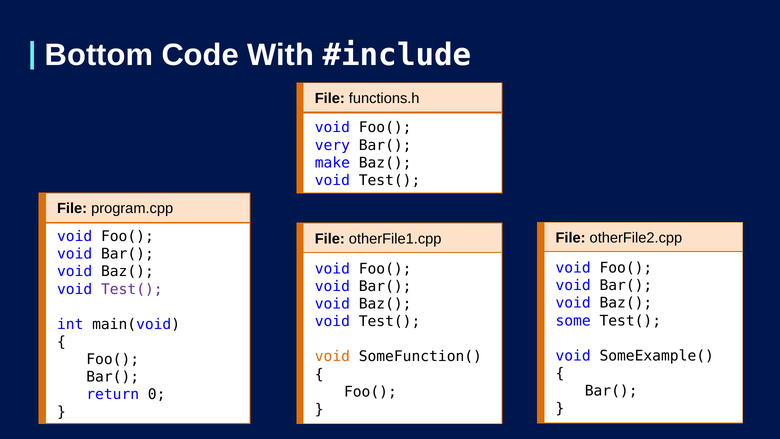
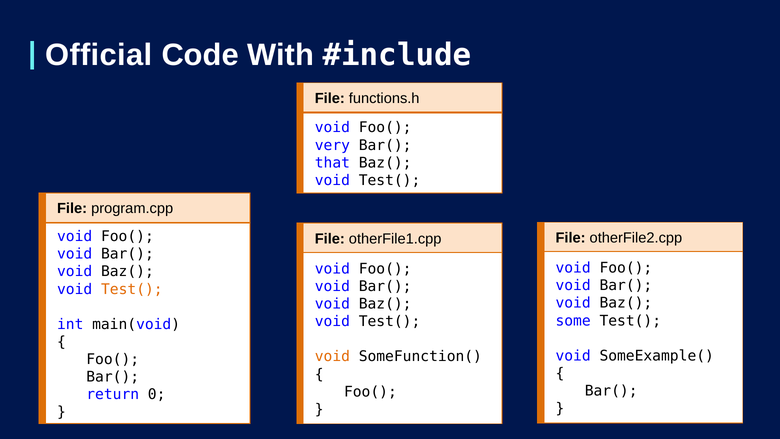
Bottom: Bottom -> Official
make: make -> that
Test( at (132, 289) colour: purple -> orange
